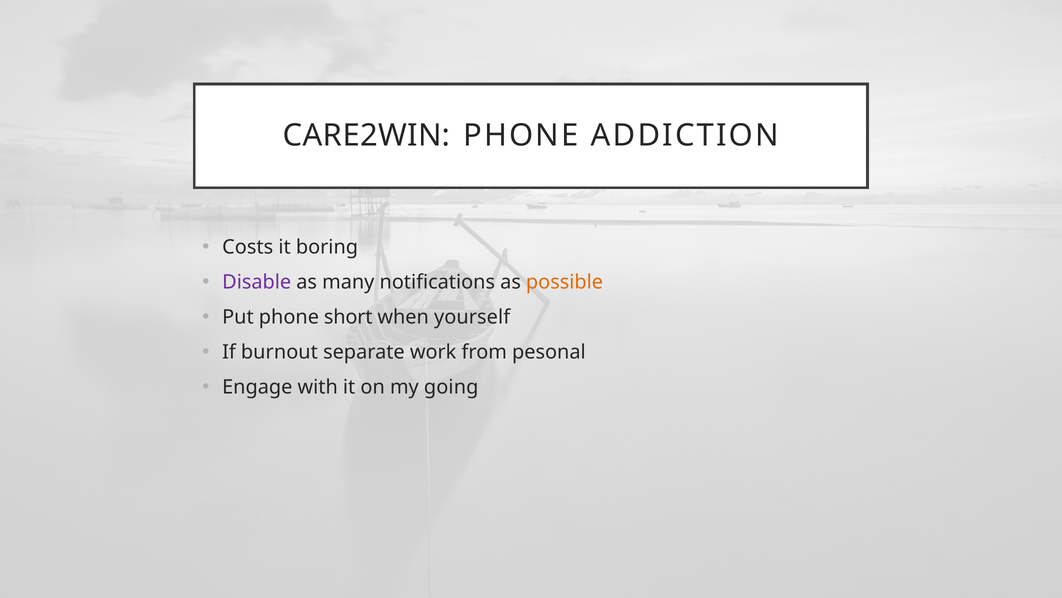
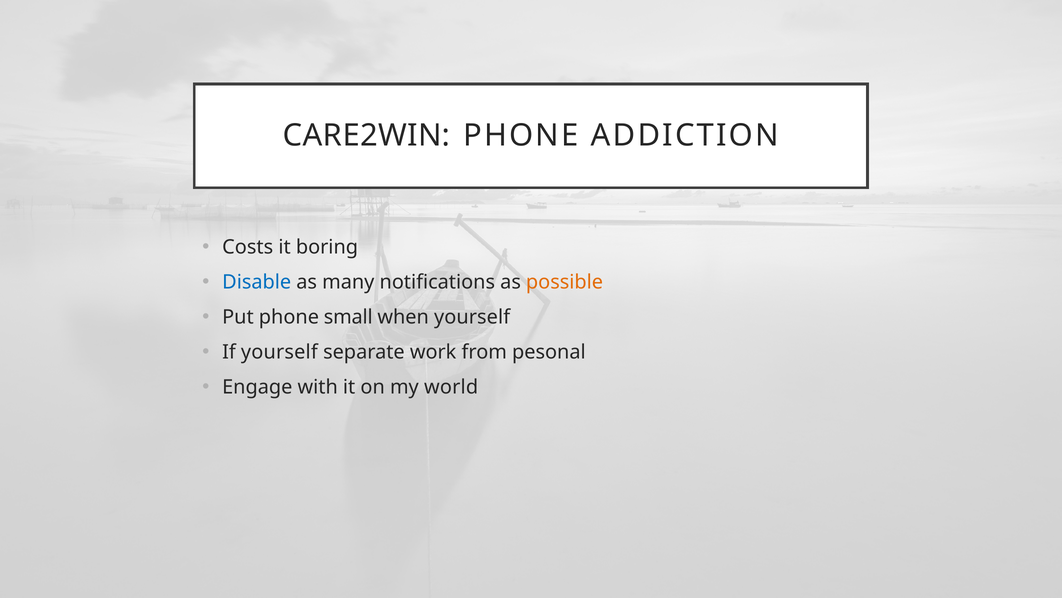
Disable colour: purple -> blue
short: short -> small
If burnout: burnout -> yourself
going: going -> world
